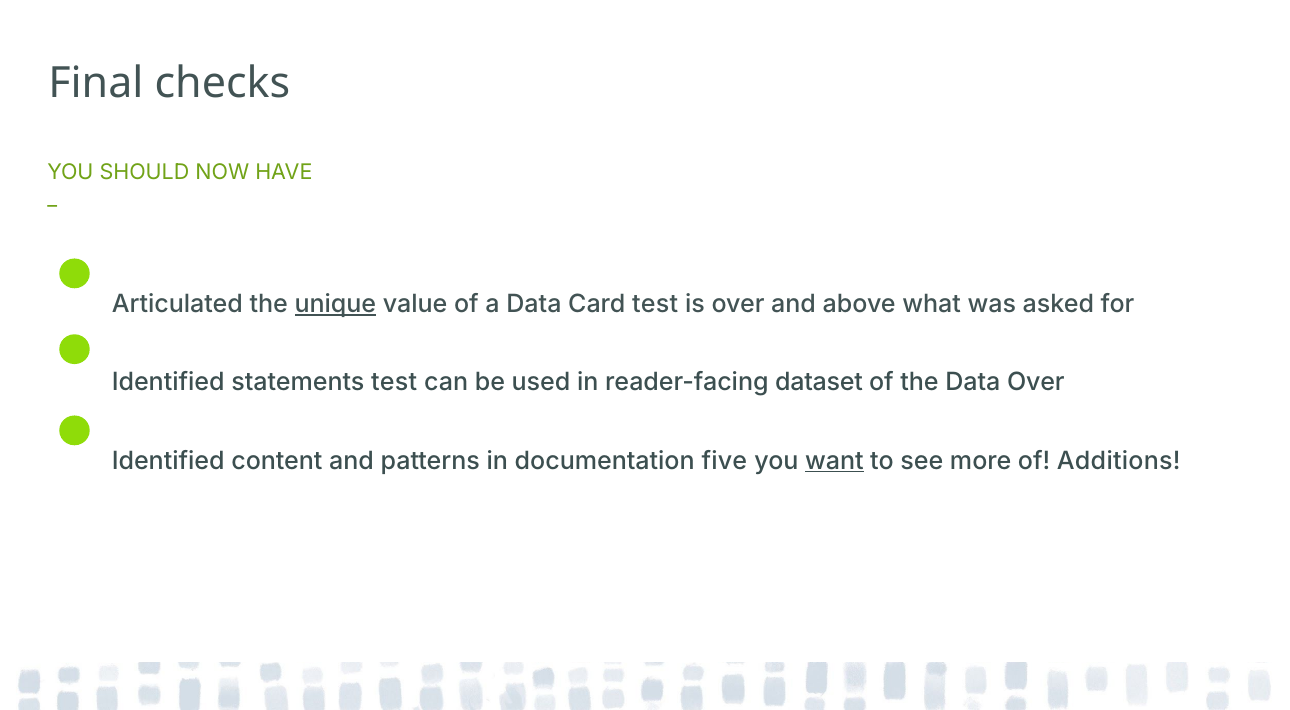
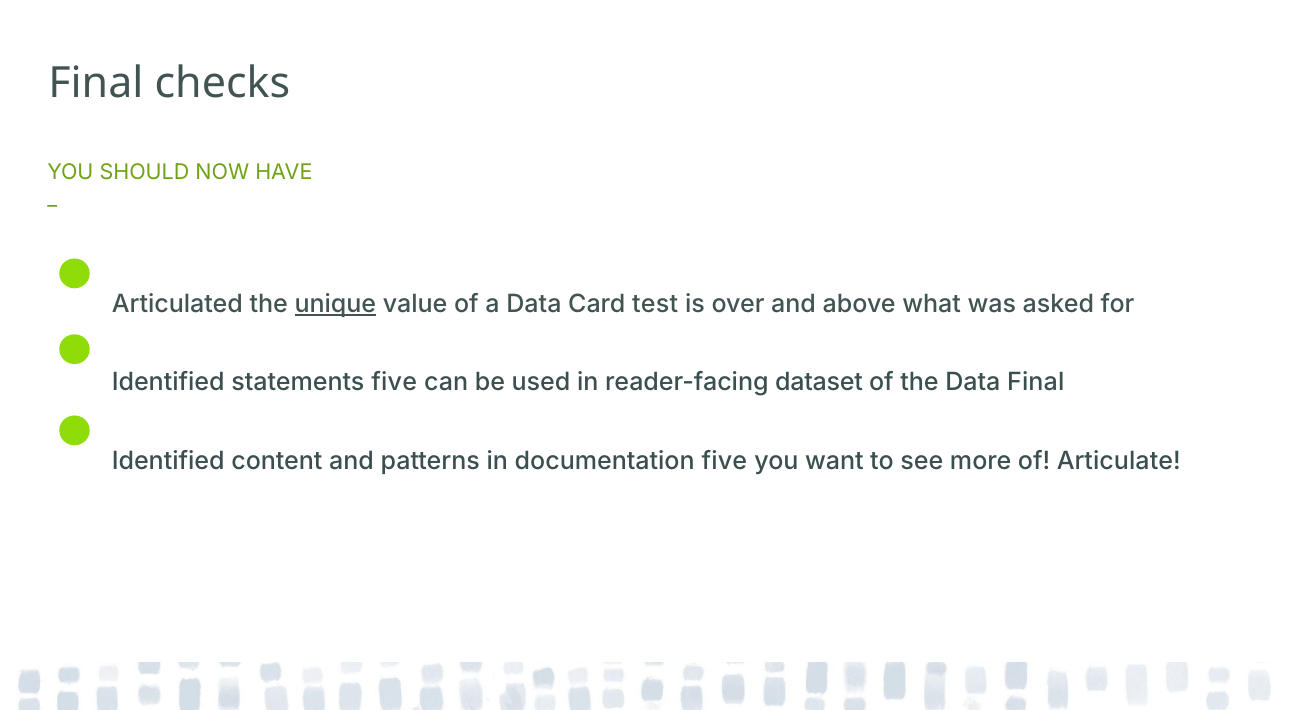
statements test: test -> five
Data Over: Over -> Final
want underline: present -> none
Additions: Additions -> Articulate
